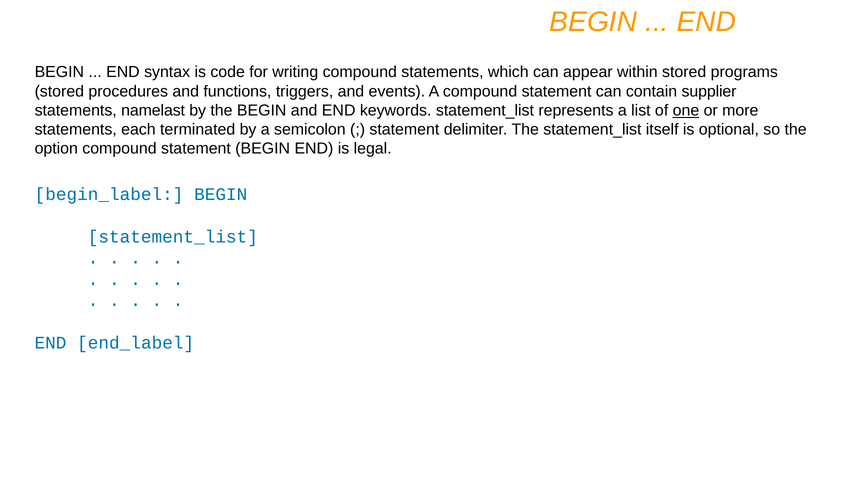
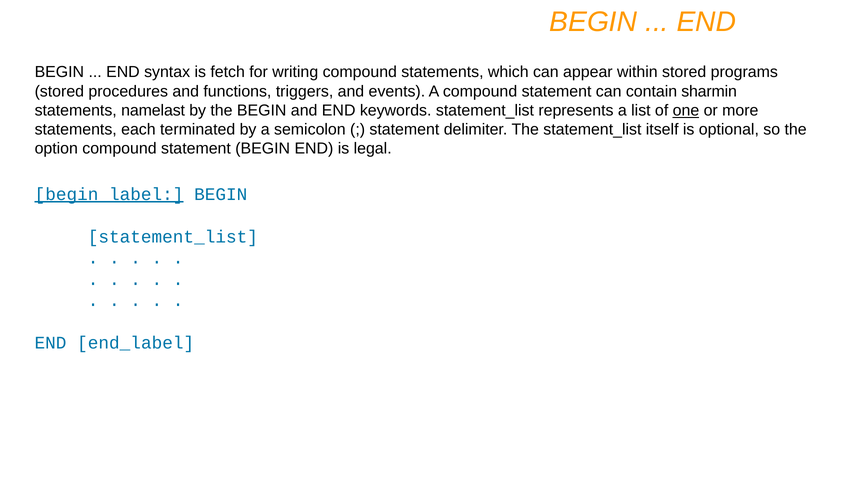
code: code -> fetch
supplier: supplier -> sharmin
begin_label underline: none -> present
